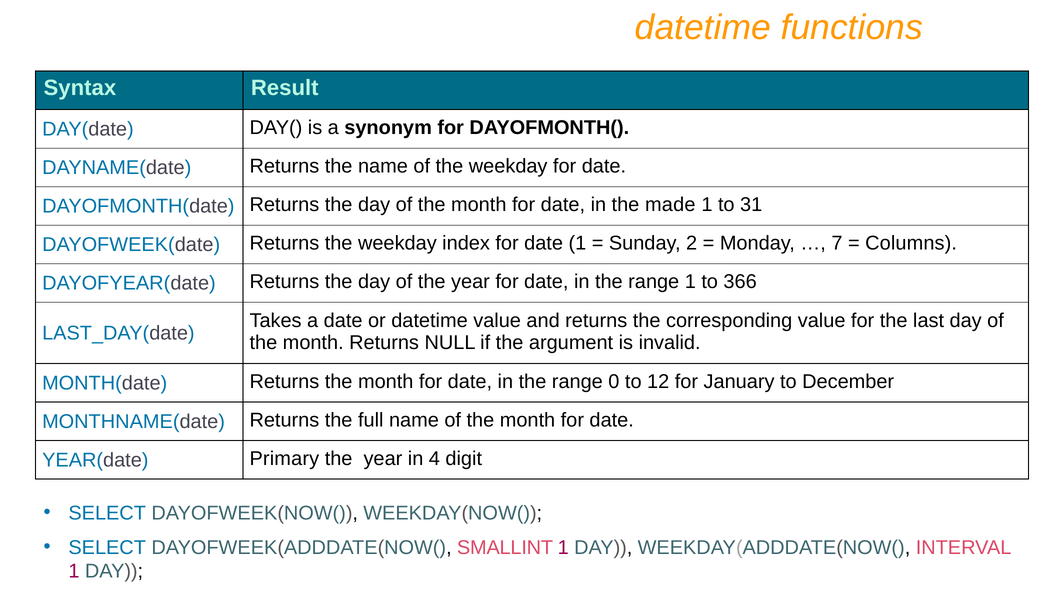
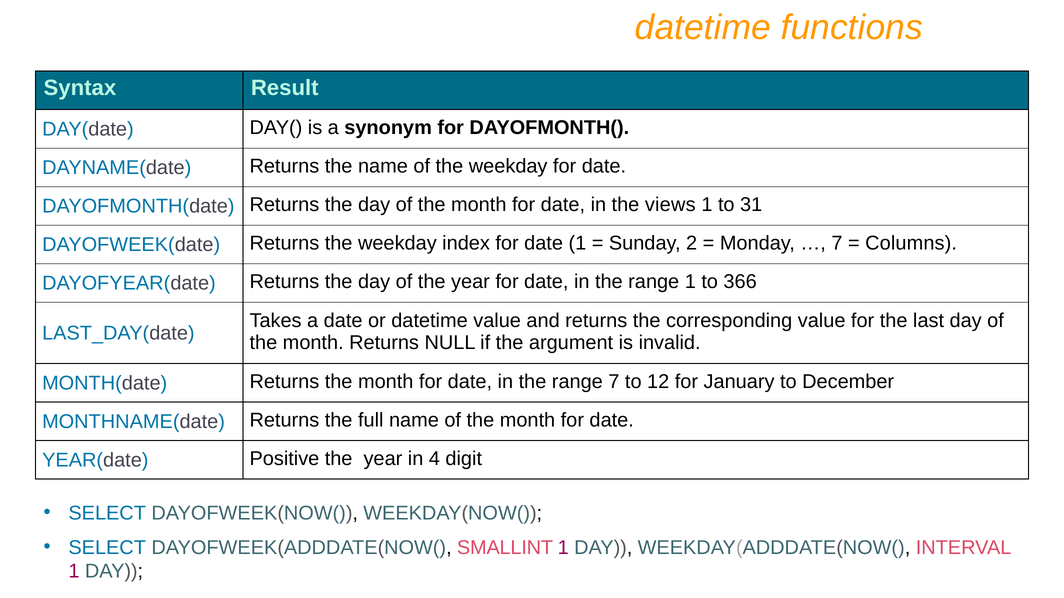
made: made -> views
range 0: 0 -> 7
Primary: Primary -> Positive
